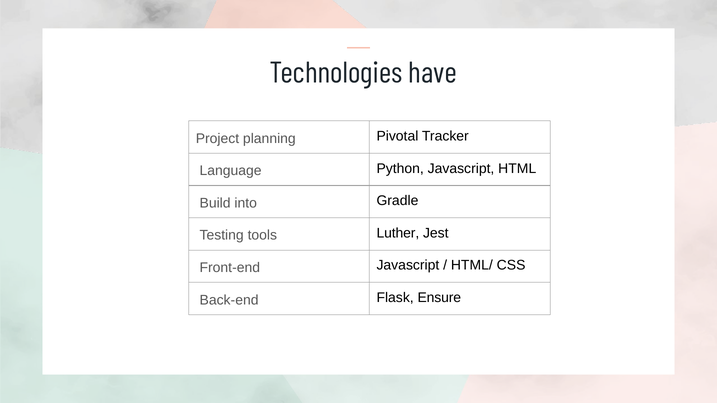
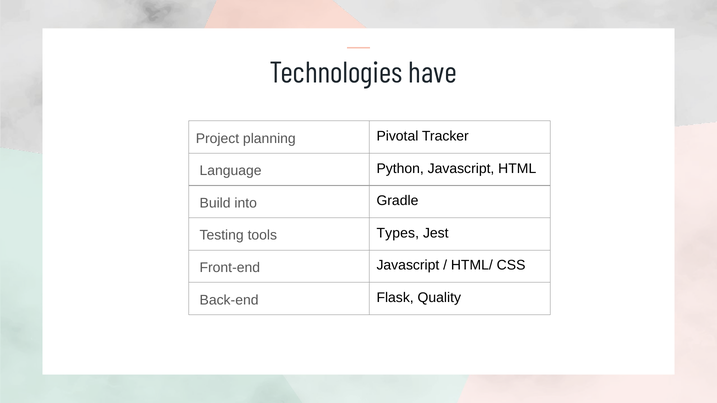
Luther: Luther -> Types
Ensure: Ensure -> Quality
